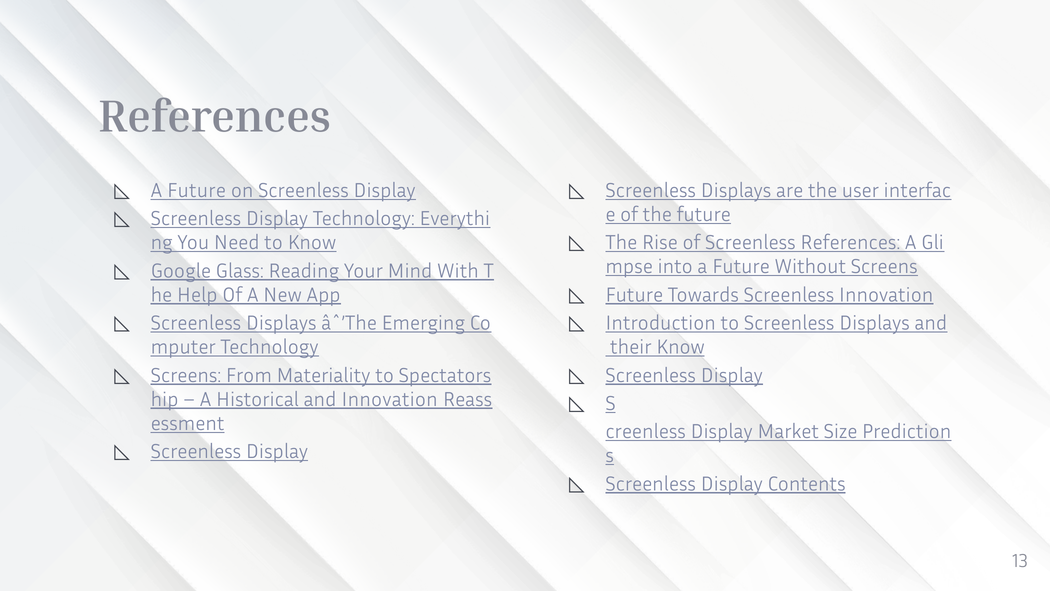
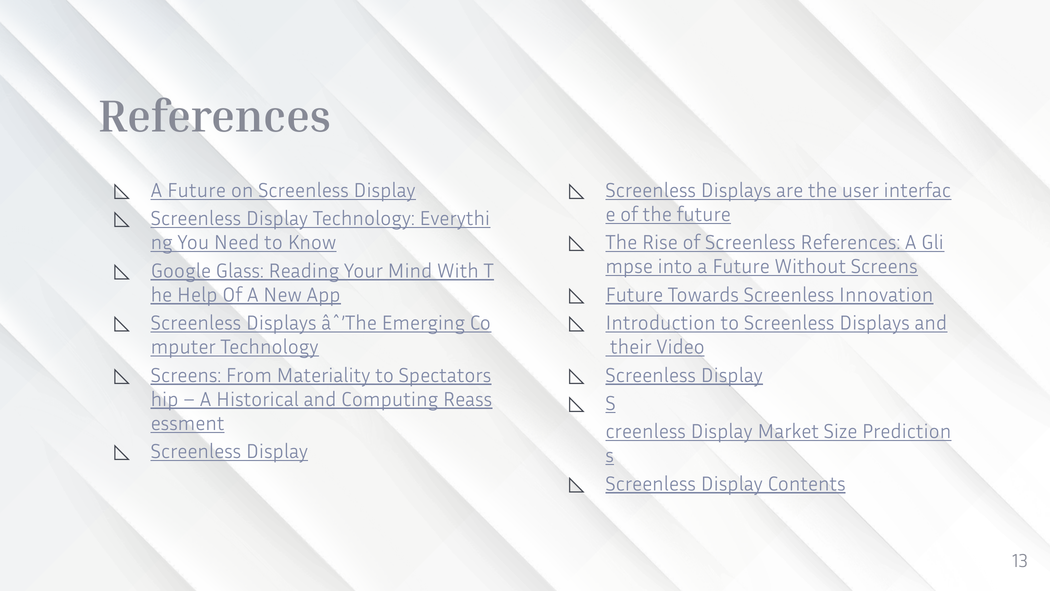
their Know: Know -> Video
and Innovation: Innovation -> Computing
